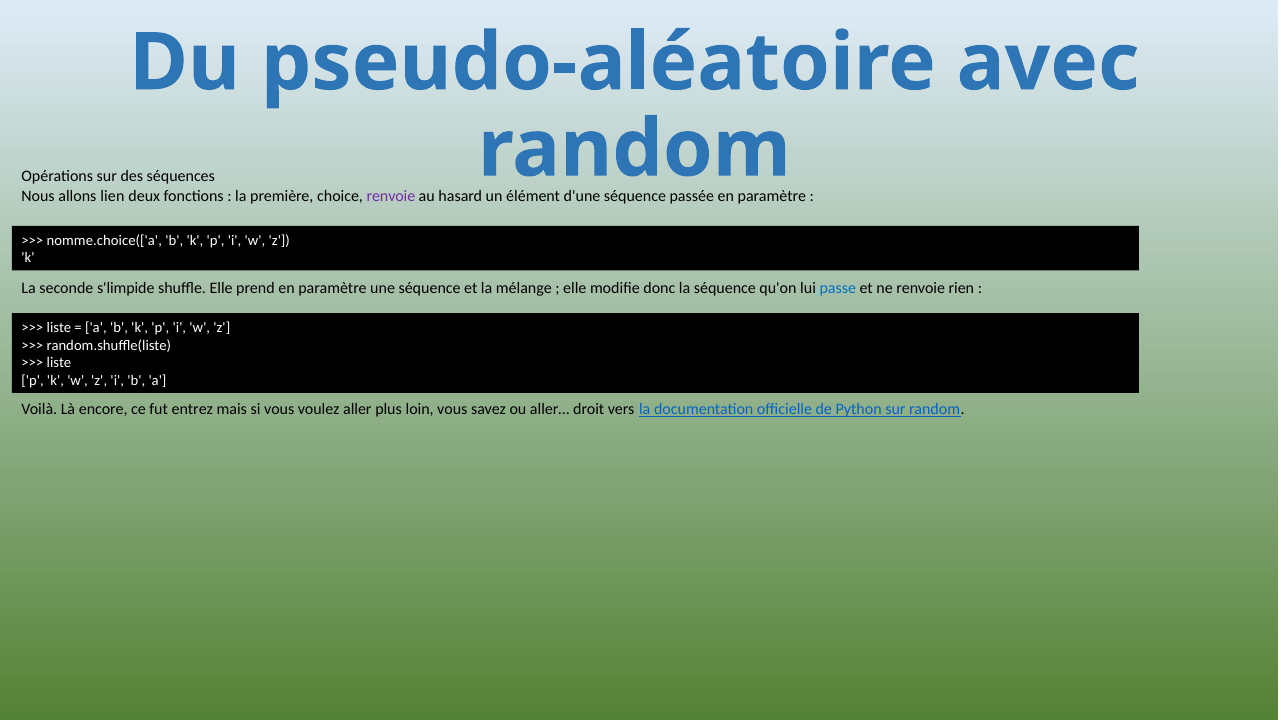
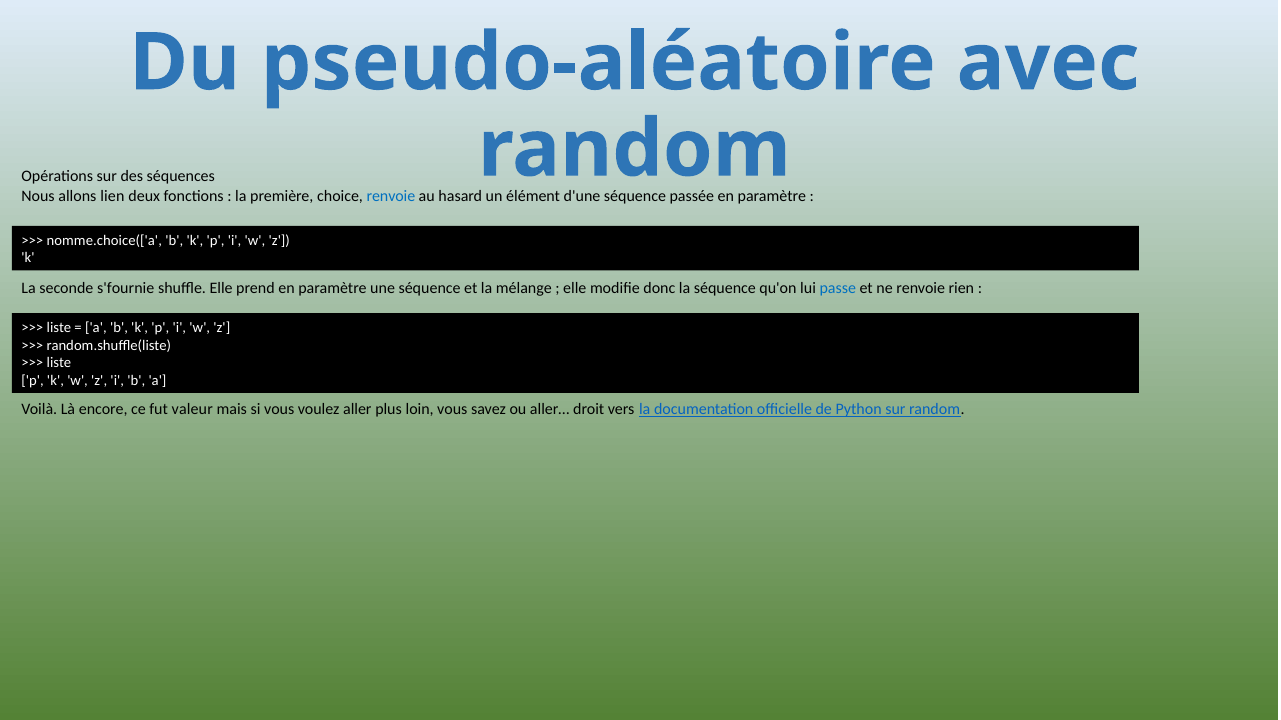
renvoie at (391, 196) colour: purple -> blue
s'limpide: s'limpide -> s'fournie
entrez: entrez -> valeur
